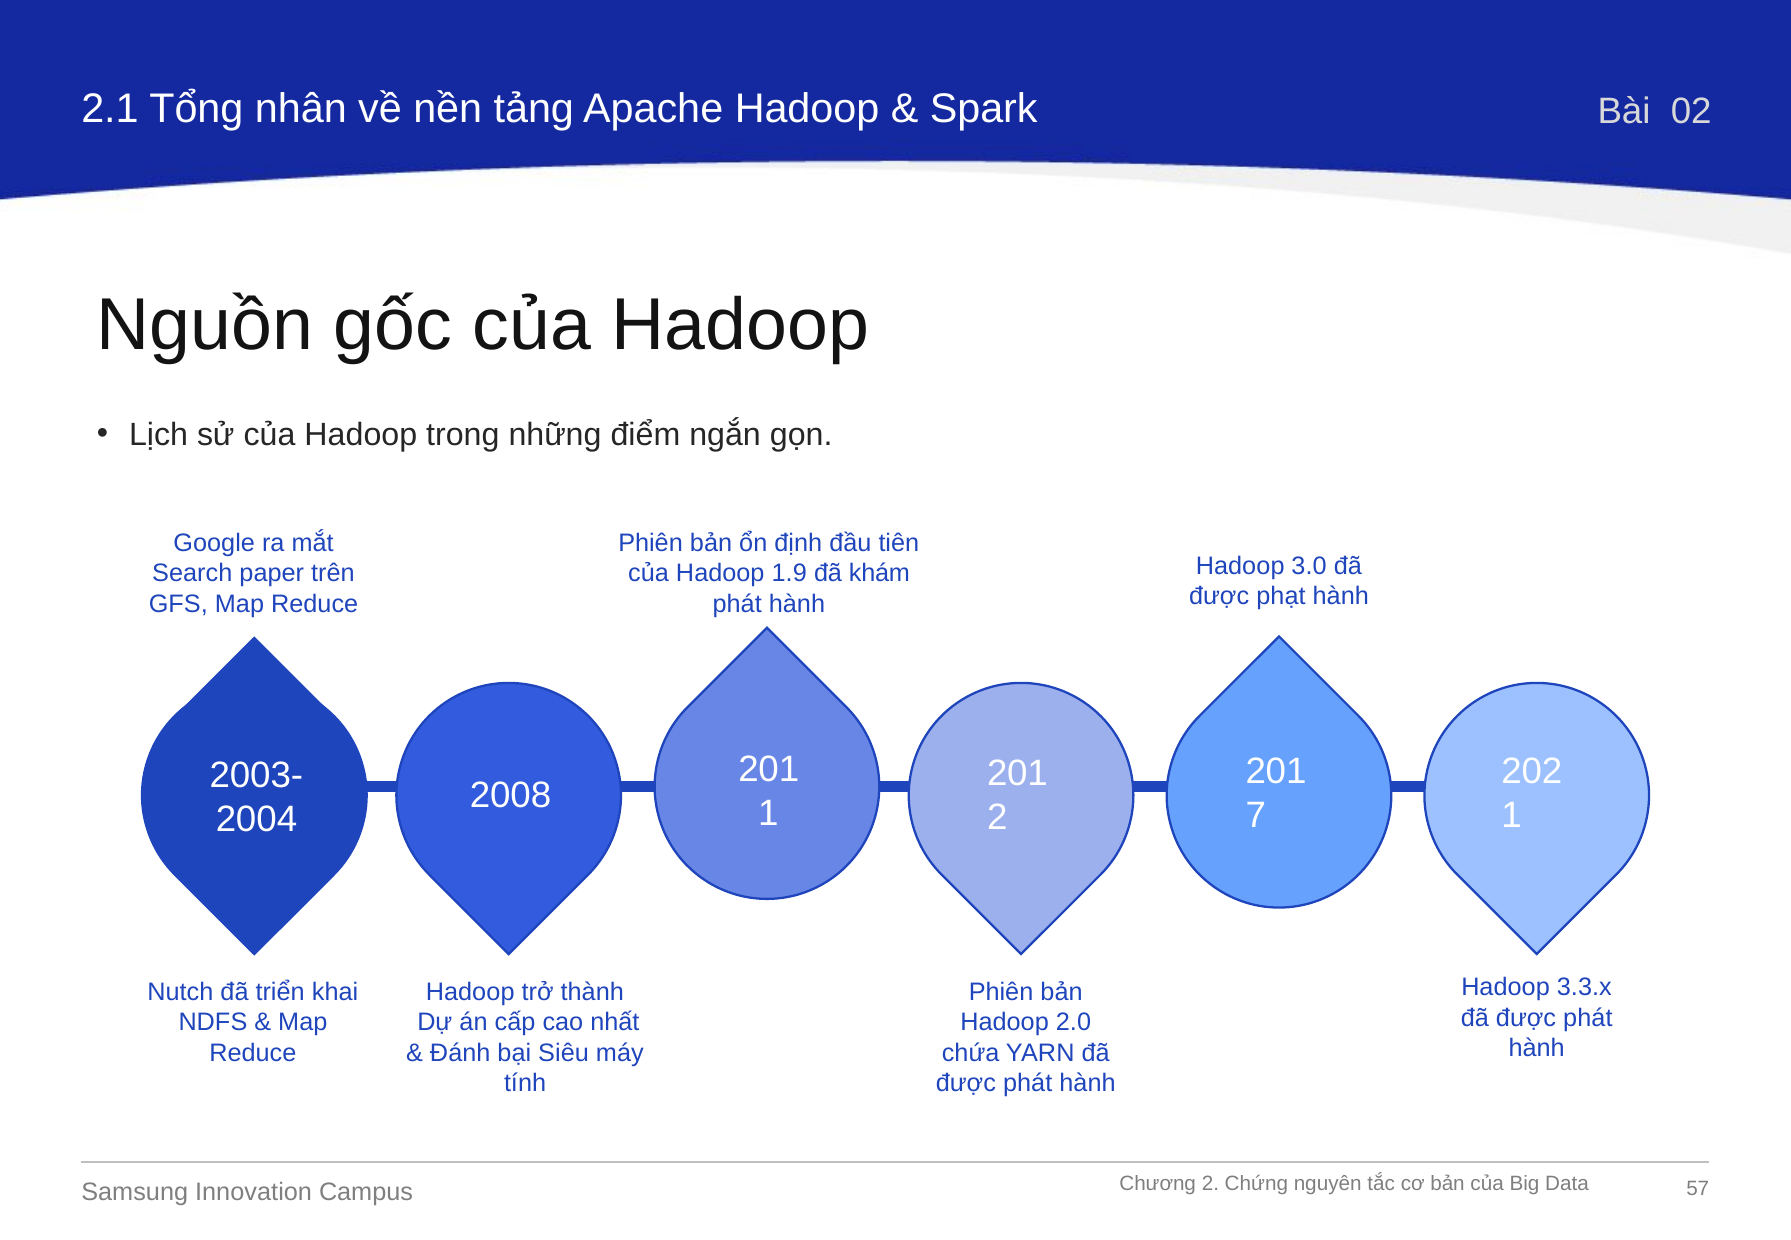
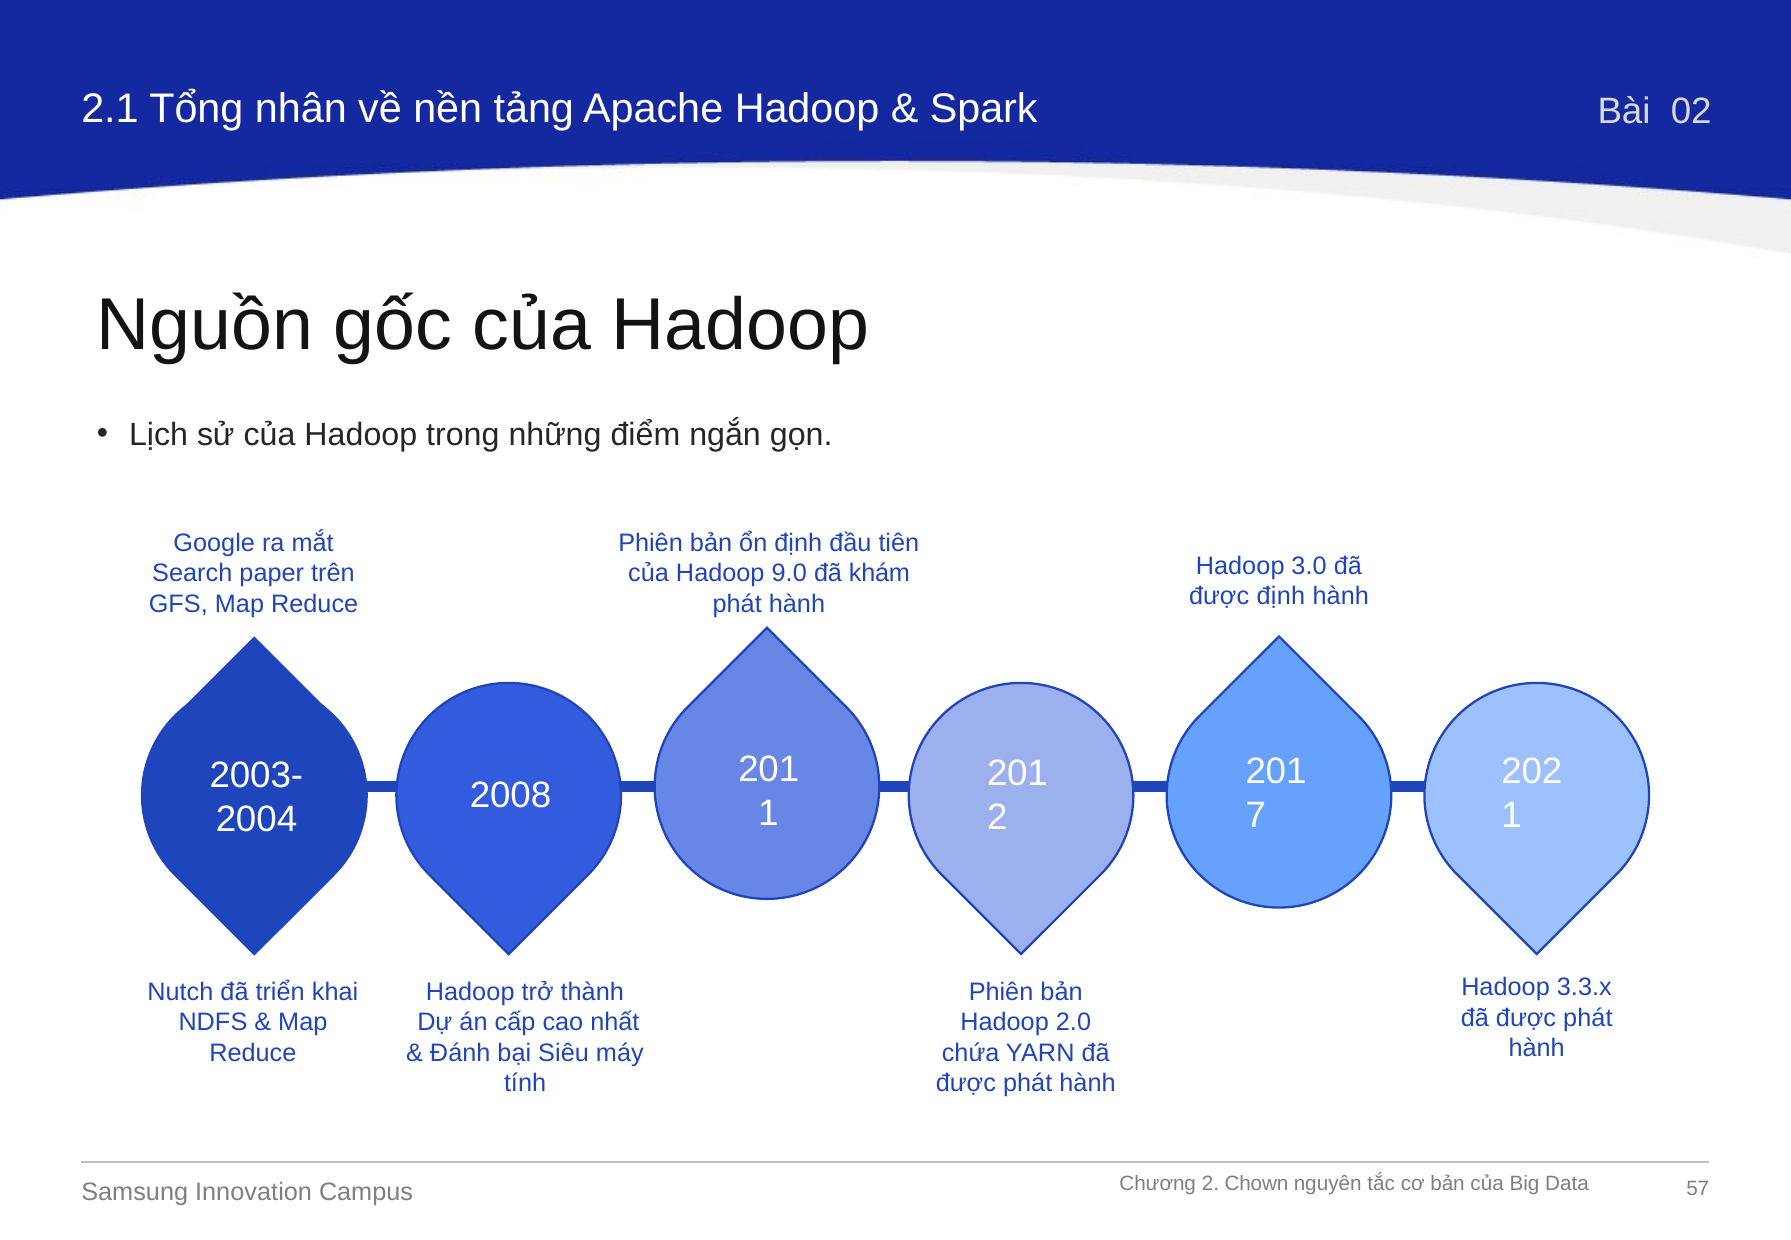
1.9: 1.9 -> 9.0
được phạt: phạt -> định
Chứng: Chứng -> Chown
